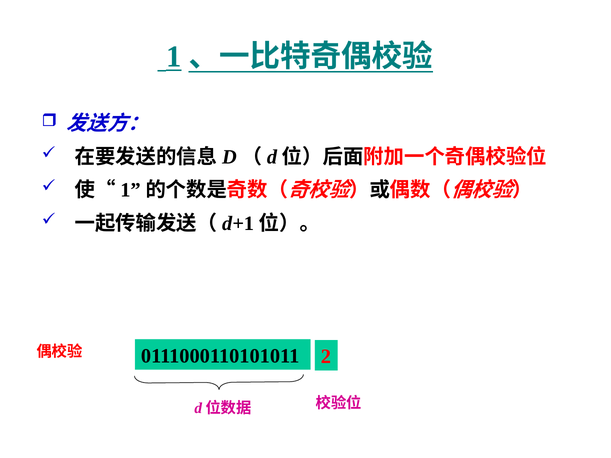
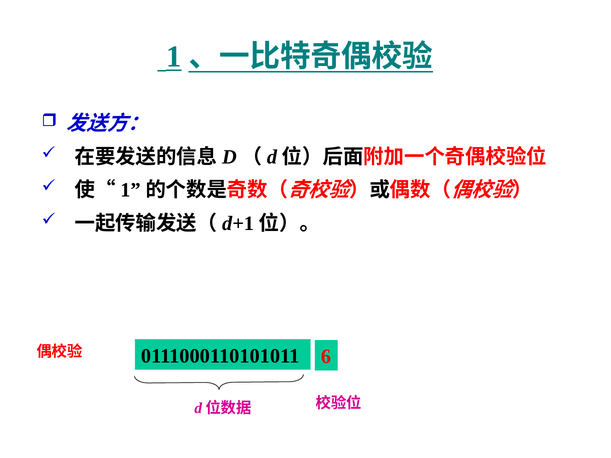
2: 2 -> 6
